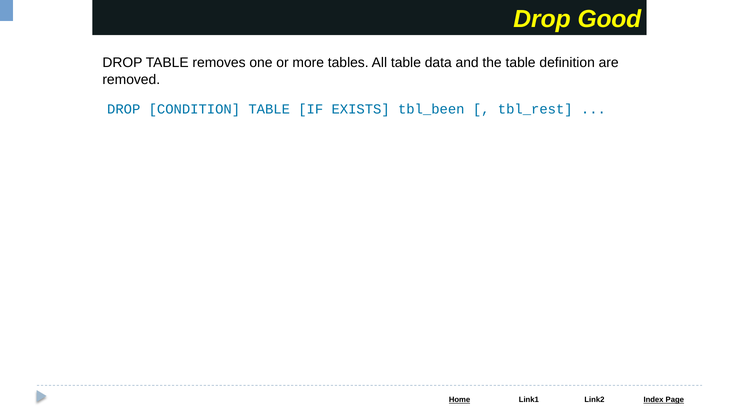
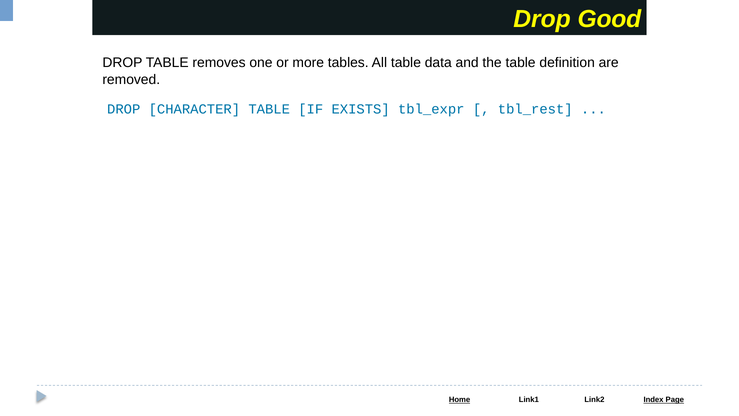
CONDITION: CONDITION -> CHARACTER
tbl_been: tbl_been -> tbl_expr
